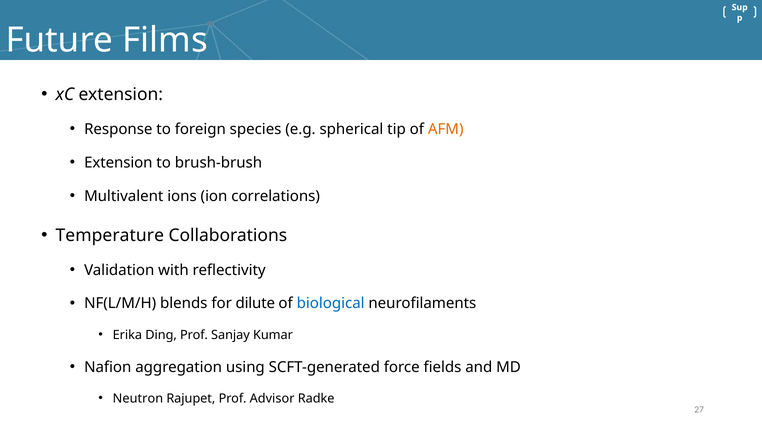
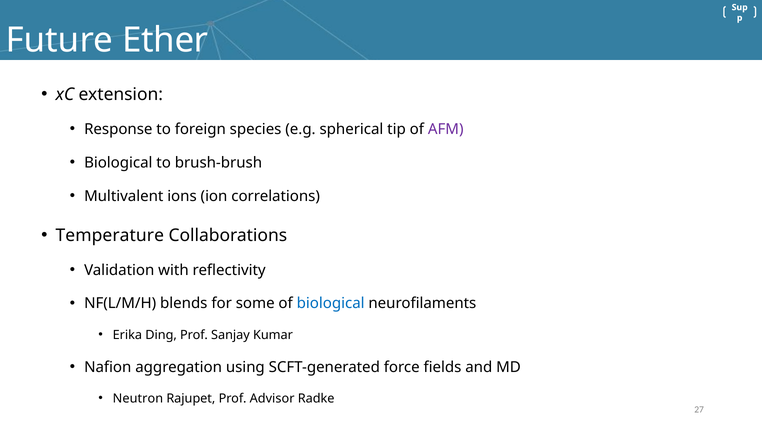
Films: Films -> Ether
AFM colour: orange -> purple
Extension at (118, 163): Extension -> Biological
dilute: dilute -> some
